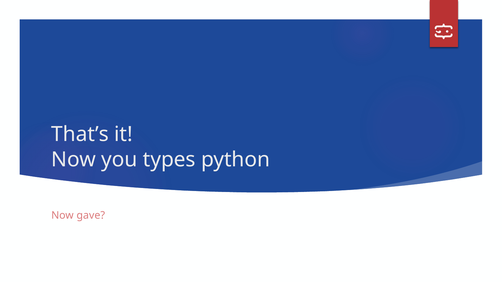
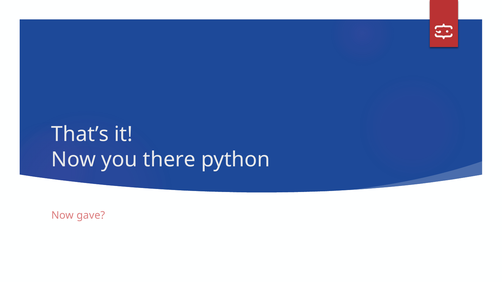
types: types -> there
